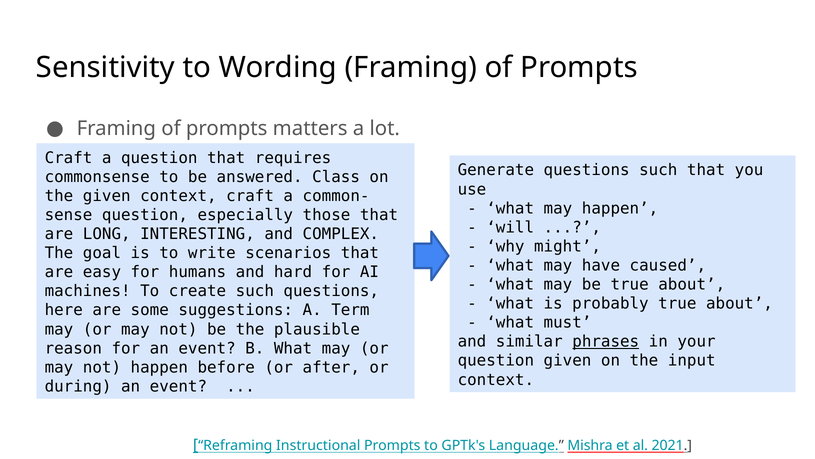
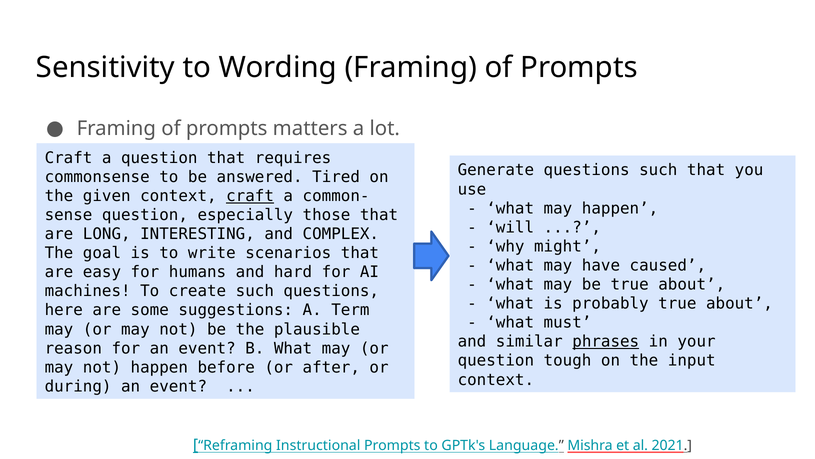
Class: Class -> Tired
craft at (250, 196) underline: none -> present
question given: given -> tough
